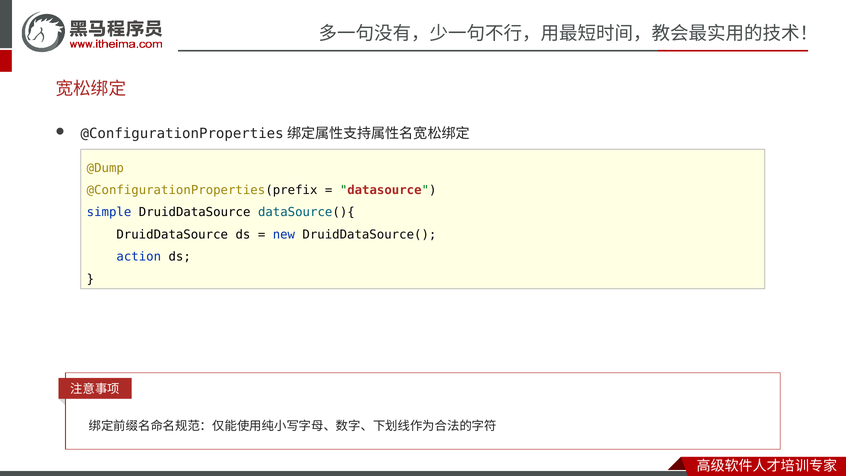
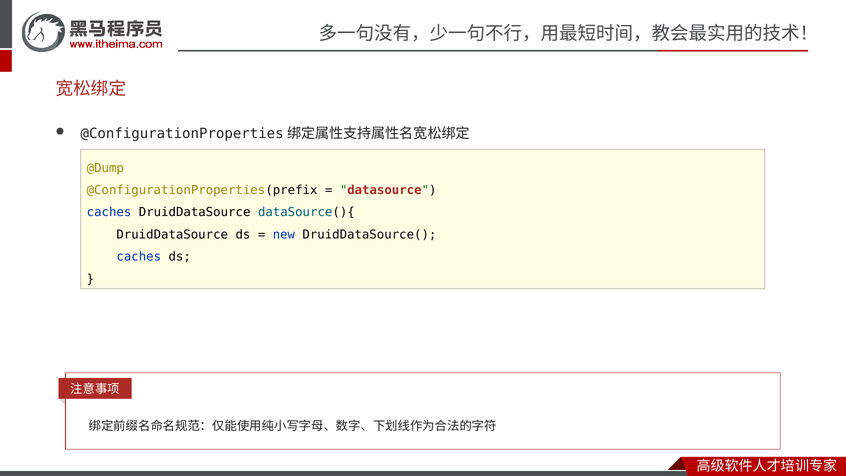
simple at (109, 212): simple -> caches
action at (139, 257): action -> caches
